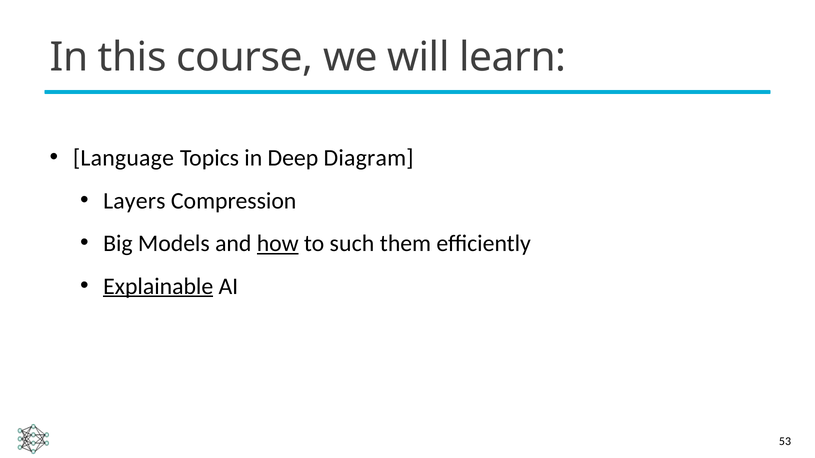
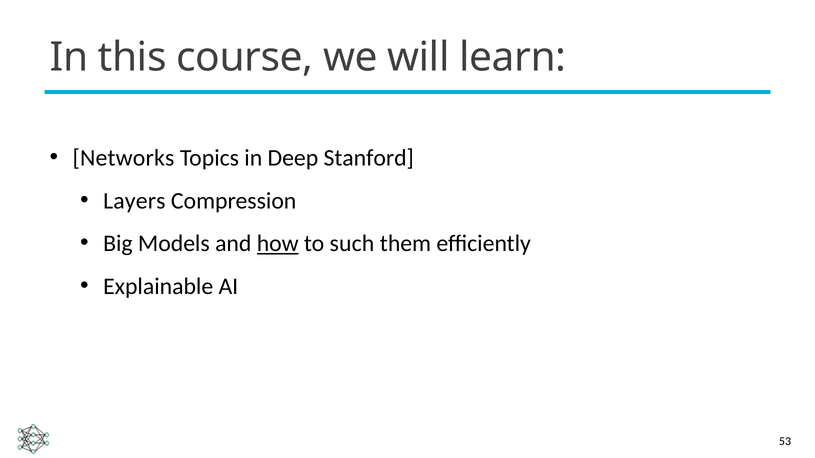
Language: Language -> Networks
Diagram: Diagram -> Stanford
Explainable underline: present -> none
